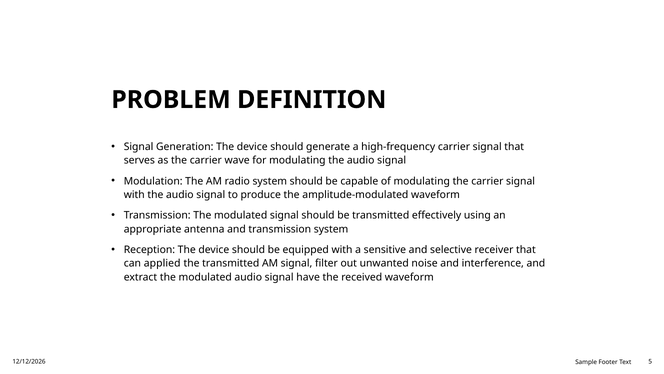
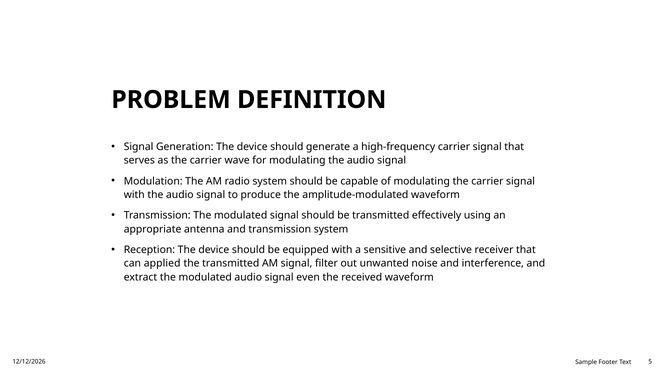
have: have -> even
